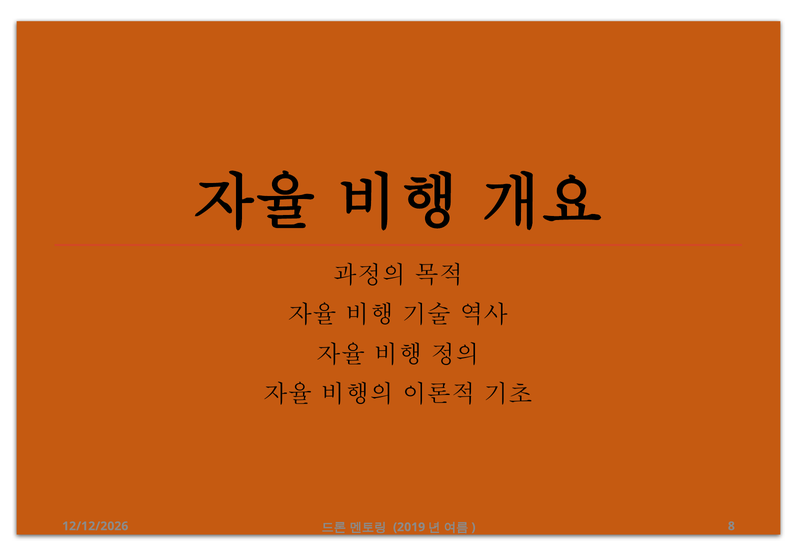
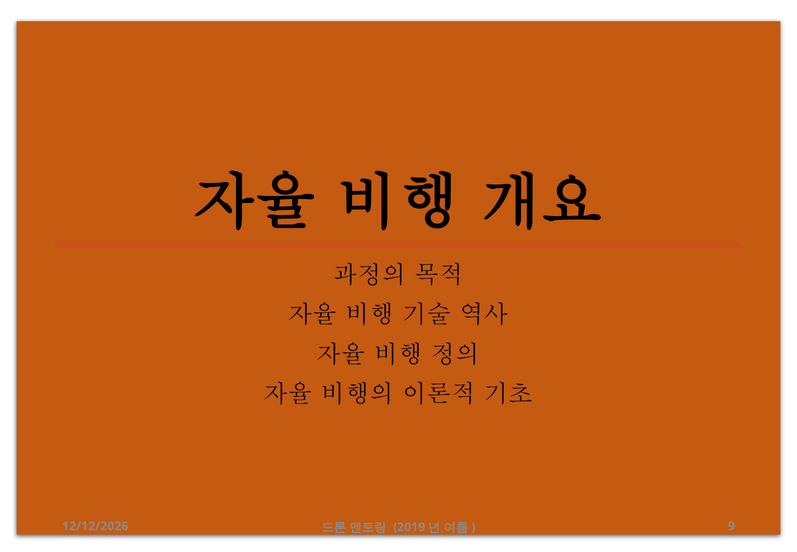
8: 8 -> 9
